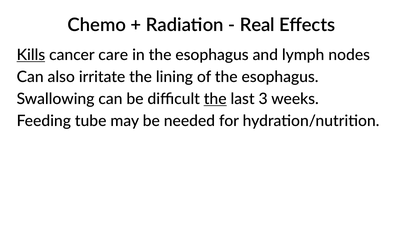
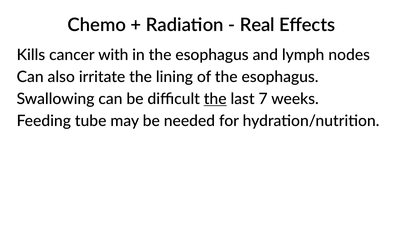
Kills underline: present -> none
care: care -> with
3: 3 -> 7
